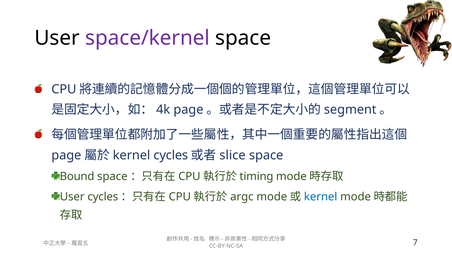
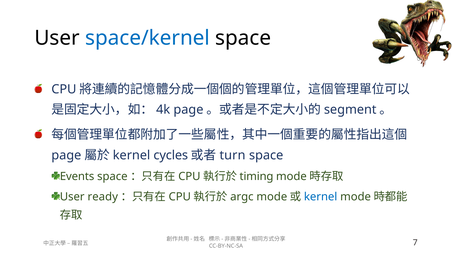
space/kernel colour: purple -> blue
slice: slice -> turn
Bound: Bound -> Events
User cycles: cycles -> ready
